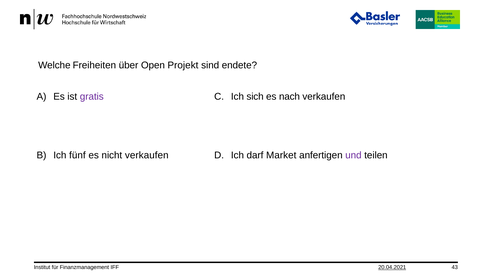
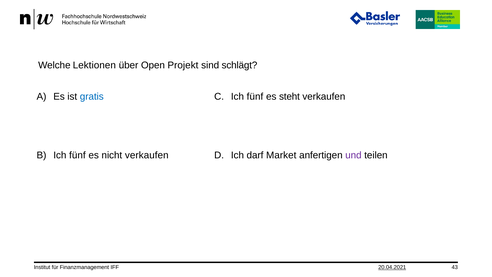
Freiheiten: Freiheiten -> Lektionen
endete: endete -> schlägt
gratis colour: purple -> blue
sich at (255, 97): sich -> fünf
nach: nach -> steht
